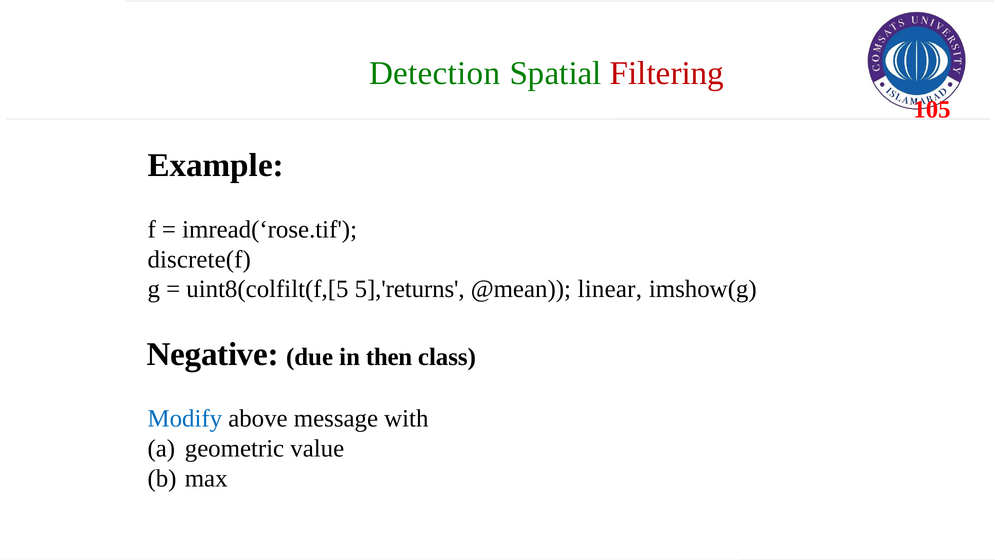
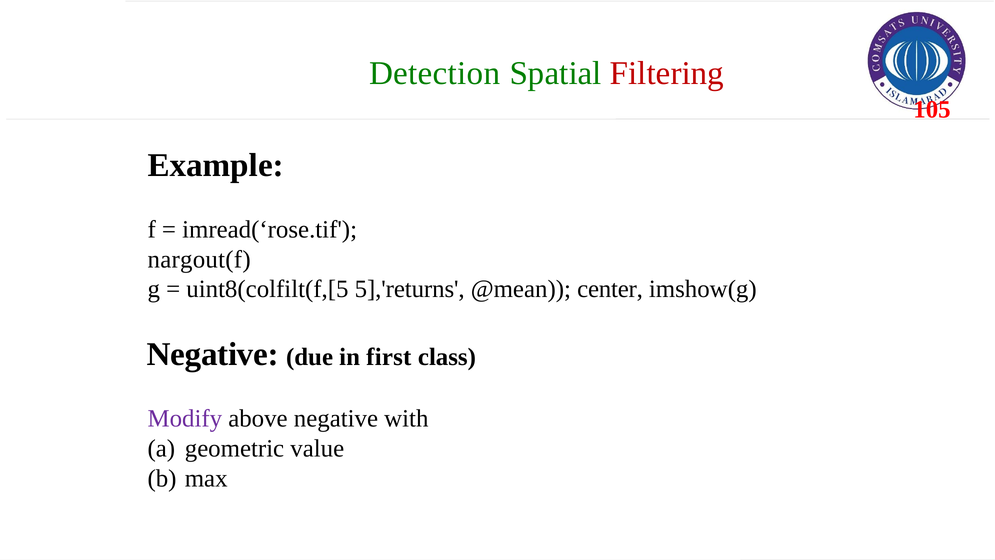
discrete(f: discrete(f -> nargout(f
linear: linear -> center
then: then -> first
Modify colour: blue -> purple
above message: message -> negative
